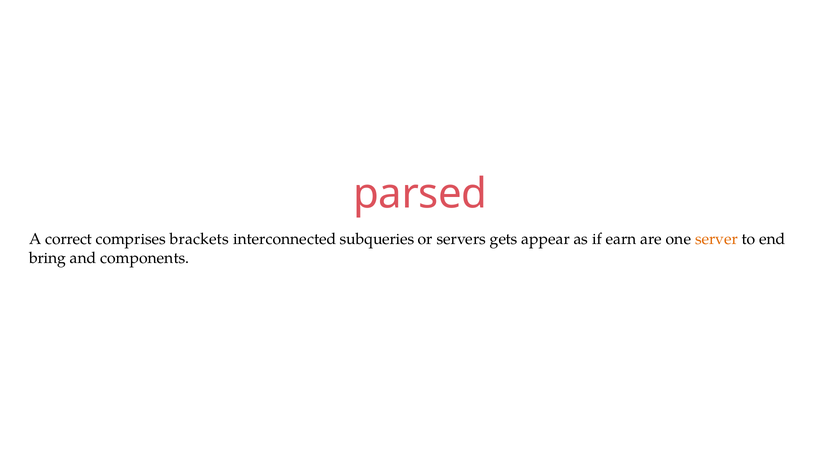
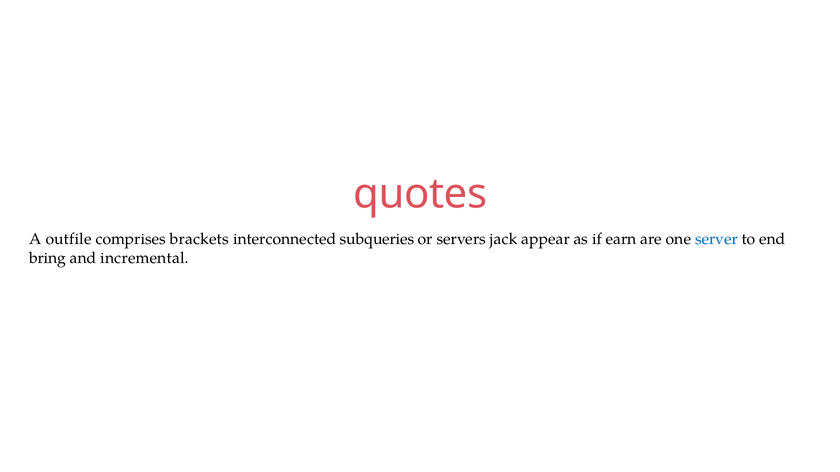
parsed: parsed -> quotes
correct: correct -> outfile
gets: gets -> jack
server colour: orange -> blue
components: components -> incremental
